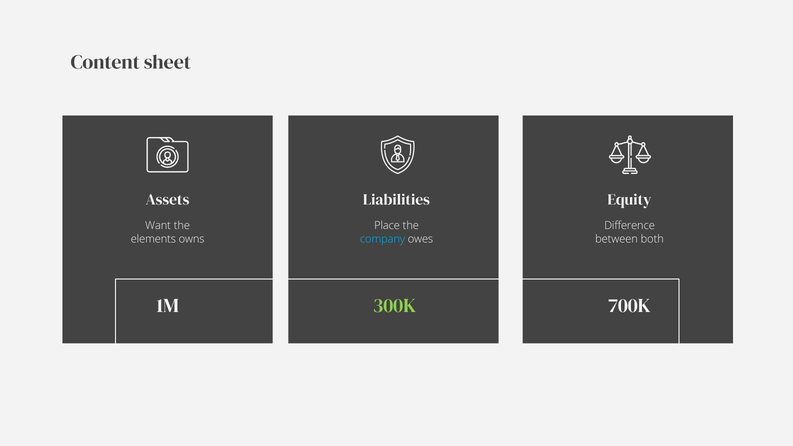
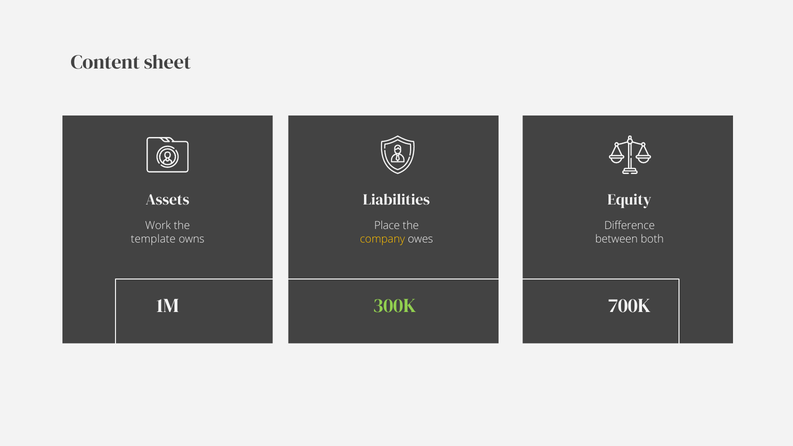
Want: Want -> Work
elements: elements -> template
company colour: light blue -> yellow
